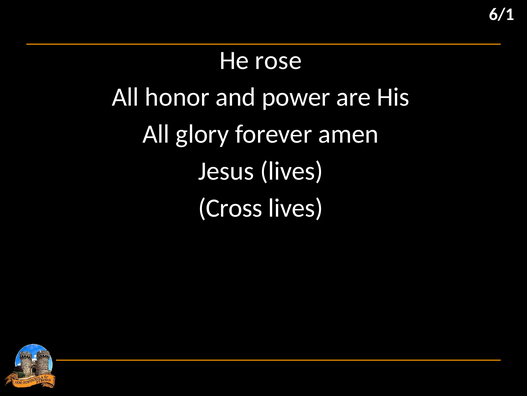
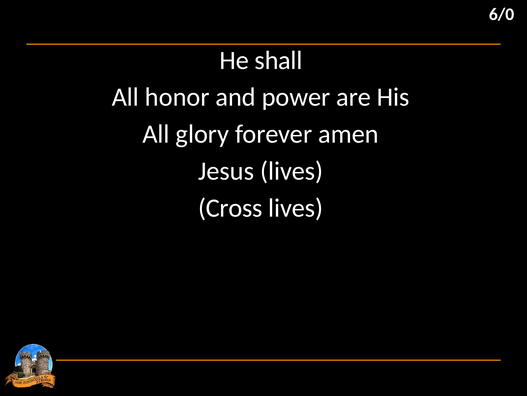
6/1: 6/1 -> 6/0
rose: rose -> shall
